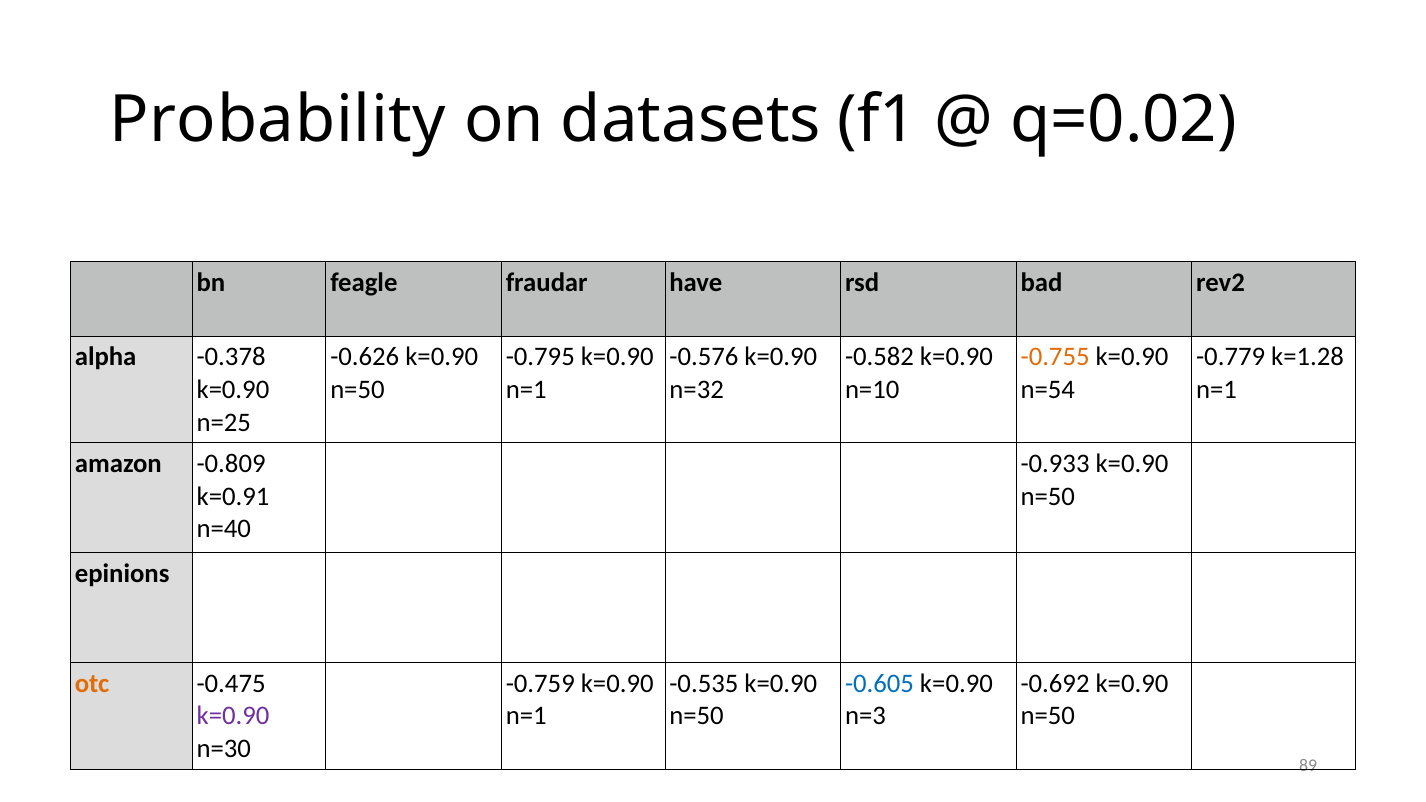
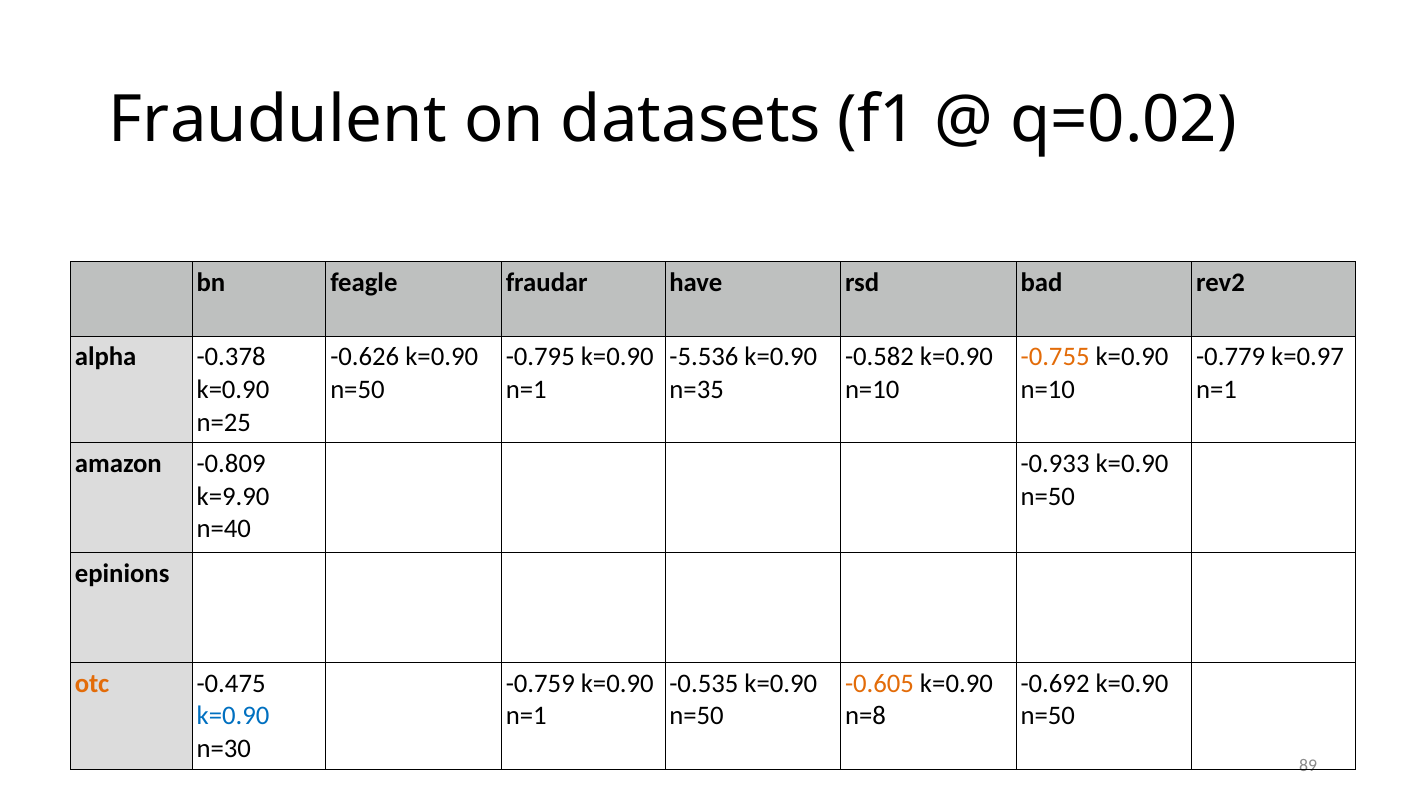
Probability: Probability -> Fraudulent
-0.576: -0.576 -> -5.536
k=1.28: k=1.28 -> k=0.97
n=32: n=32 -> n=35
n=54 at (1048, 390): n=54 -> n=10
k=0.91: k=0.91 -> k=9.90
-0.605 colour: blue -> orange
k=0.90 at (233, 716) colour: purple -> blue
n=3: n=3 -> n=8
